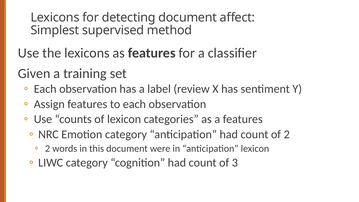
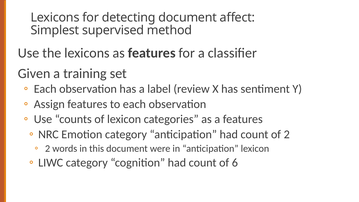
3: 3 -> 6
